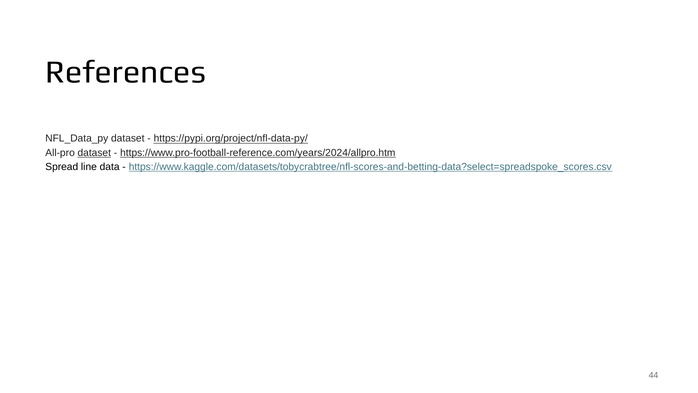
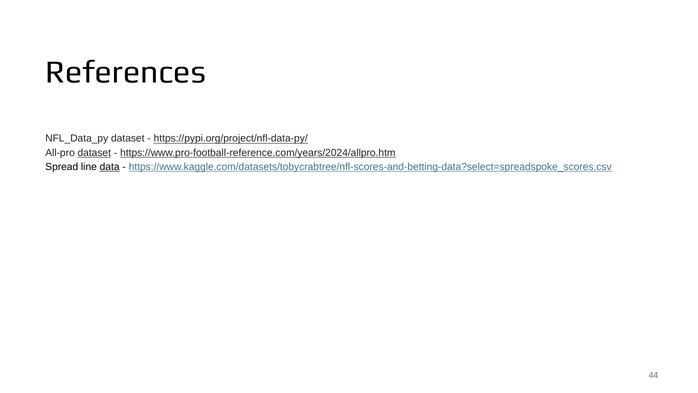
data underline: none -> present
